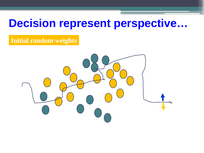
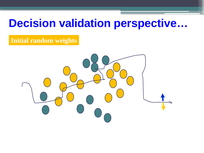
represent: represent -> validation
